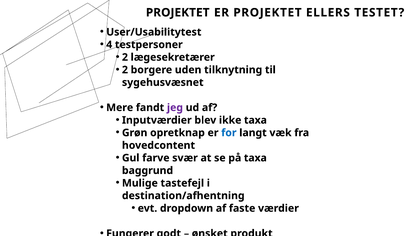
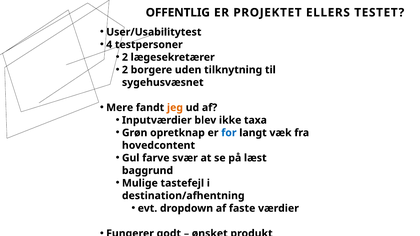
PROJEKTET at (178, 13): PROJEKTET -> OFFENTLIG
jeg colour: purple -> orange
på taxa: taxa -> læst
